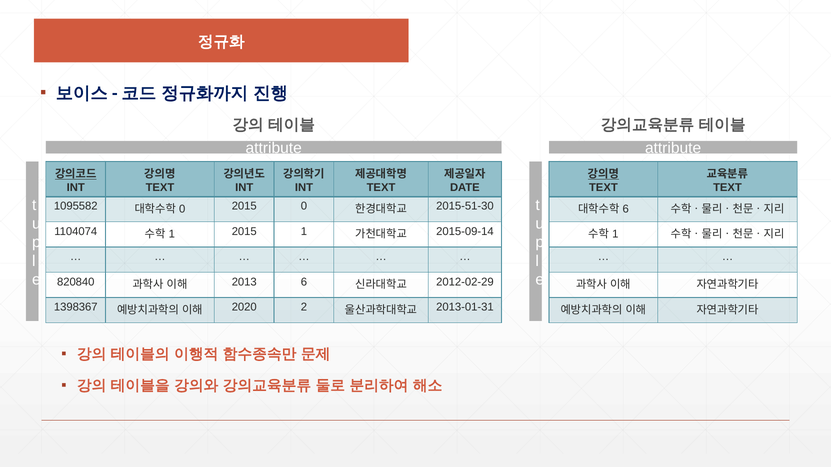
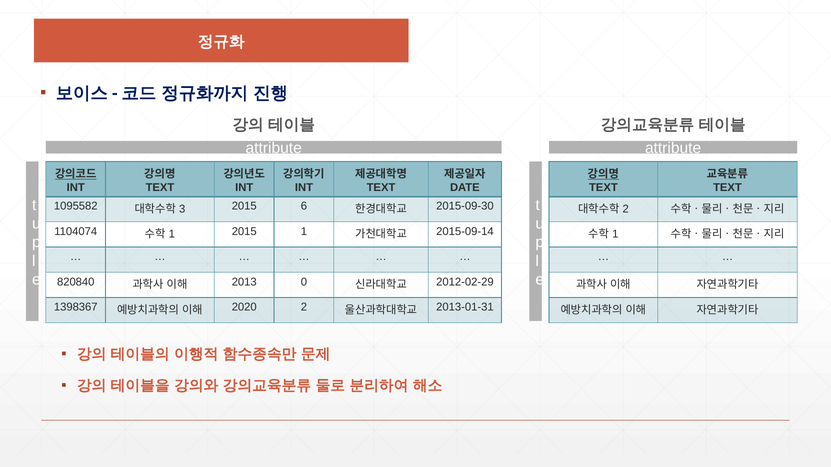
0 at (182, 209): 0 -> 3
2015 0: 0 -> 6
2015-51-30: 2015-51-30 -> 2015-09-30
6 at (626, 209): 6 -> 2
2013 6: 6 -> 0
